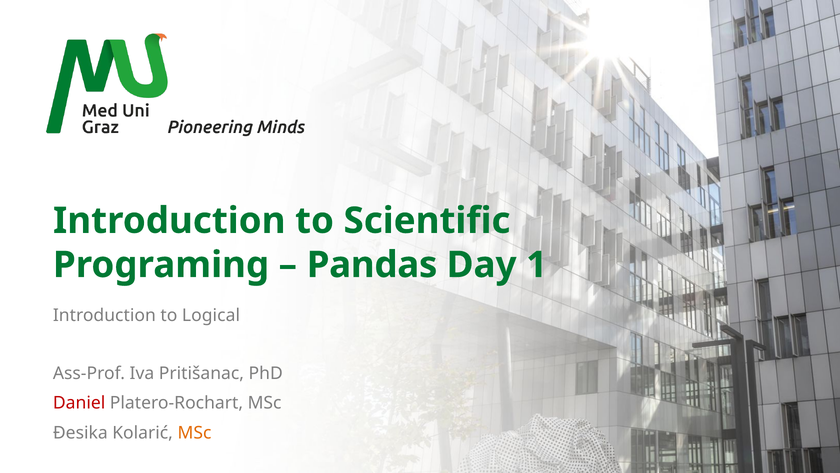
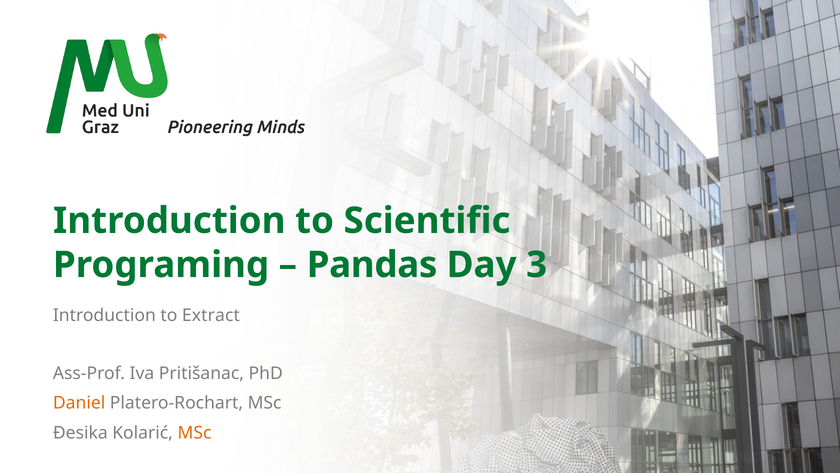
1: 1 -> 3
Logical: Logical -> Extract
Daniel colour: red -> orange
